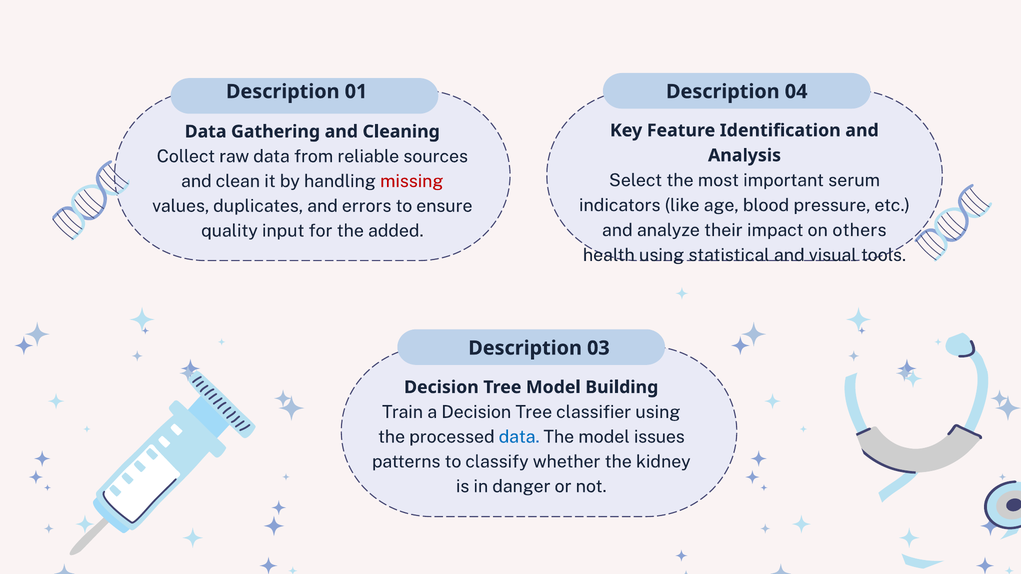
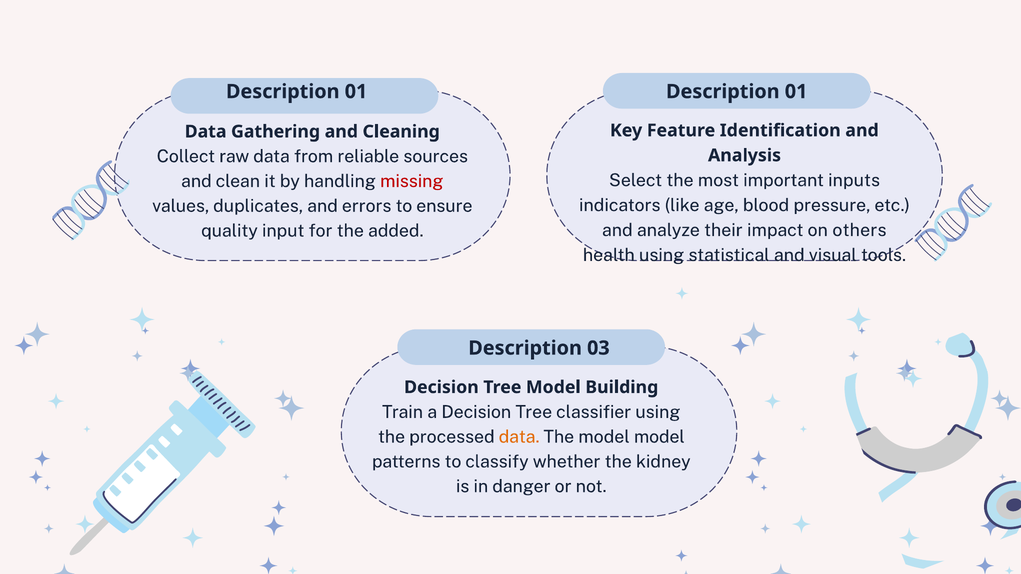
01 Description 04: 04 -> 01
serum: serum -> inputs
data at (519, 437) colour: blue -> orange
model issues: issues -> model
